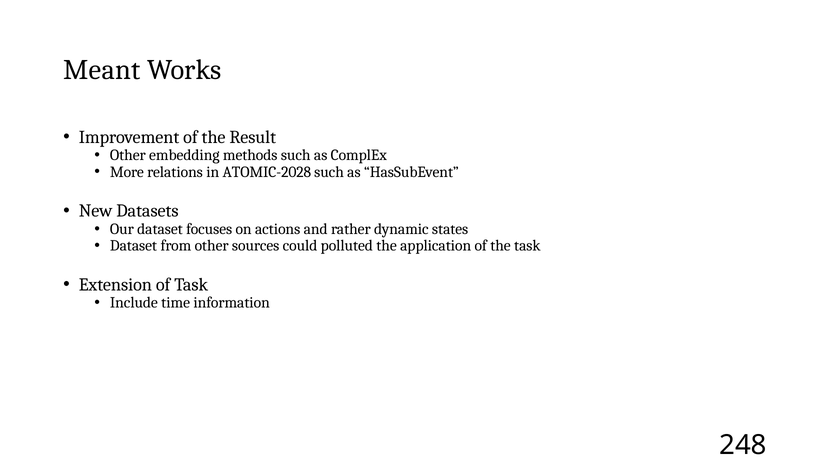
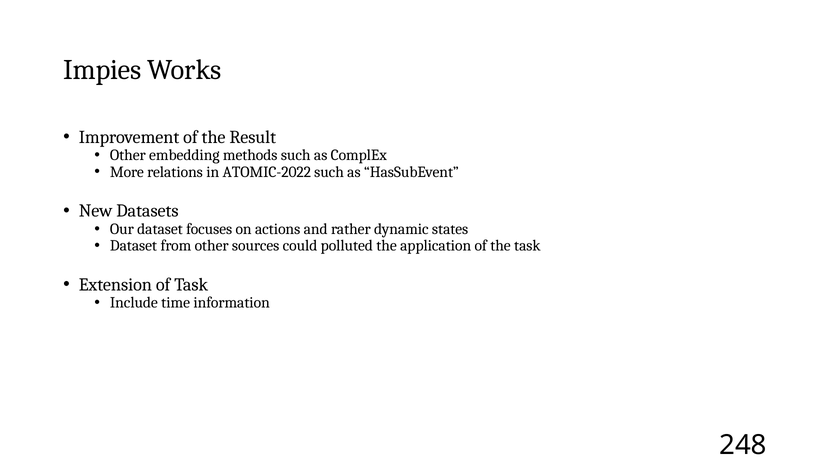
Meant: Meant -> Impies
ATOMIC-2028: ATOMIC-2028 -> ATOMIC-2022
